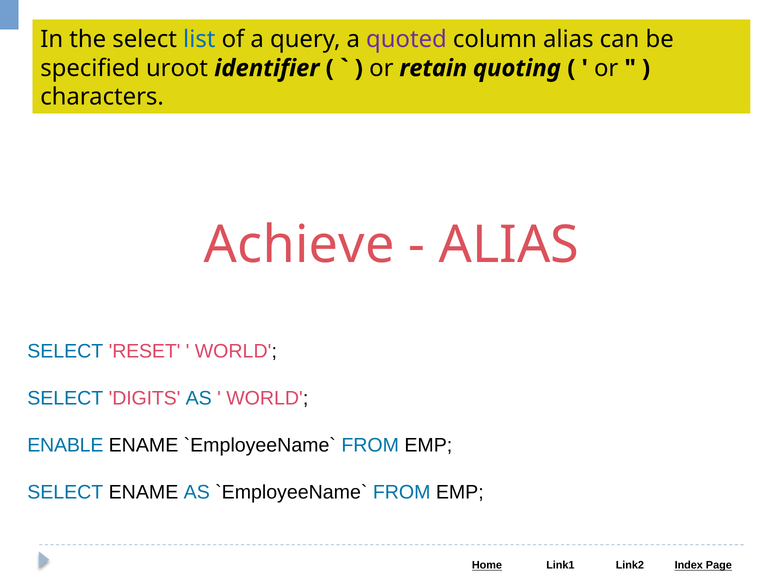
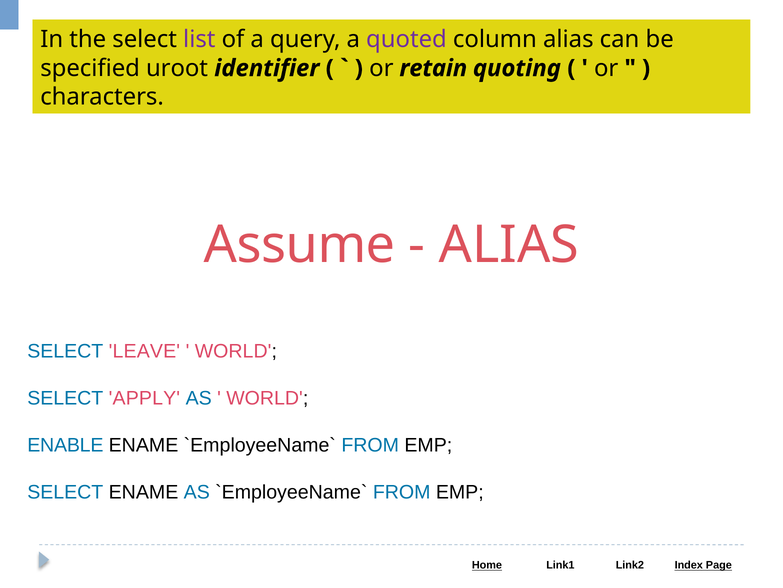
list colour: blue -> purple
Achieve: Achieve -> Assume
RESET: RESET -> LEAVE
DIGITS: DIGITS -> APPLY
